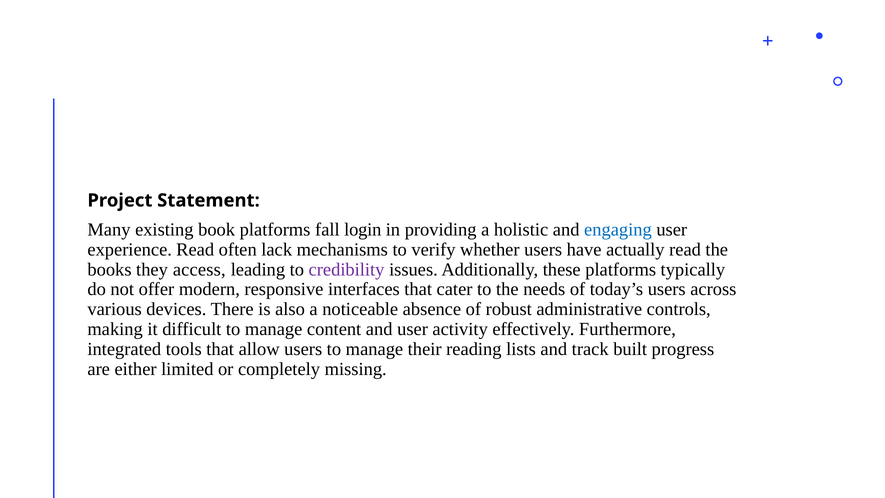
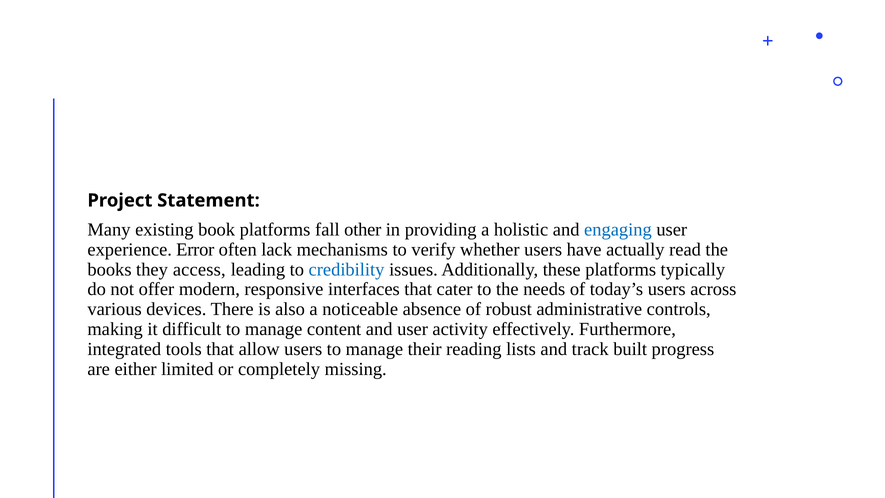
login: login -> other
experience Read: Read -> Error
credibility colour: purple -> blue
